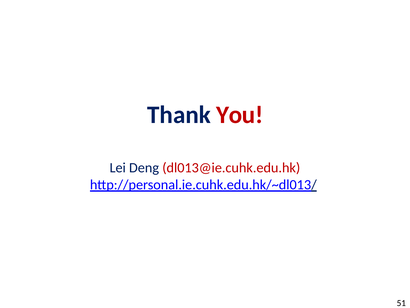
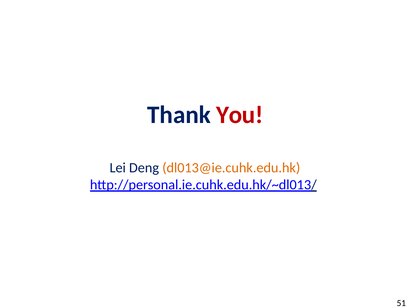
dl013@ie.cuhk.edu.hk colour: red -> orange
